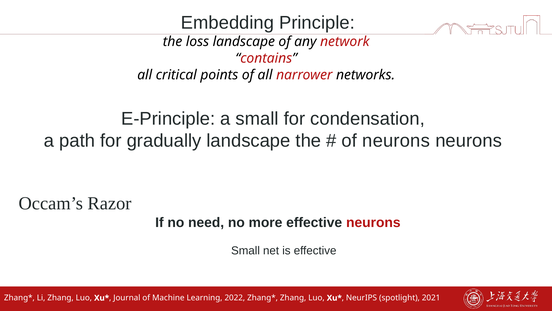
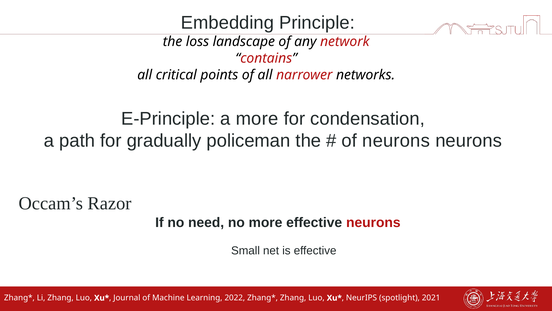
a small: small -> more
gradually landscape: landscape -> policeman
